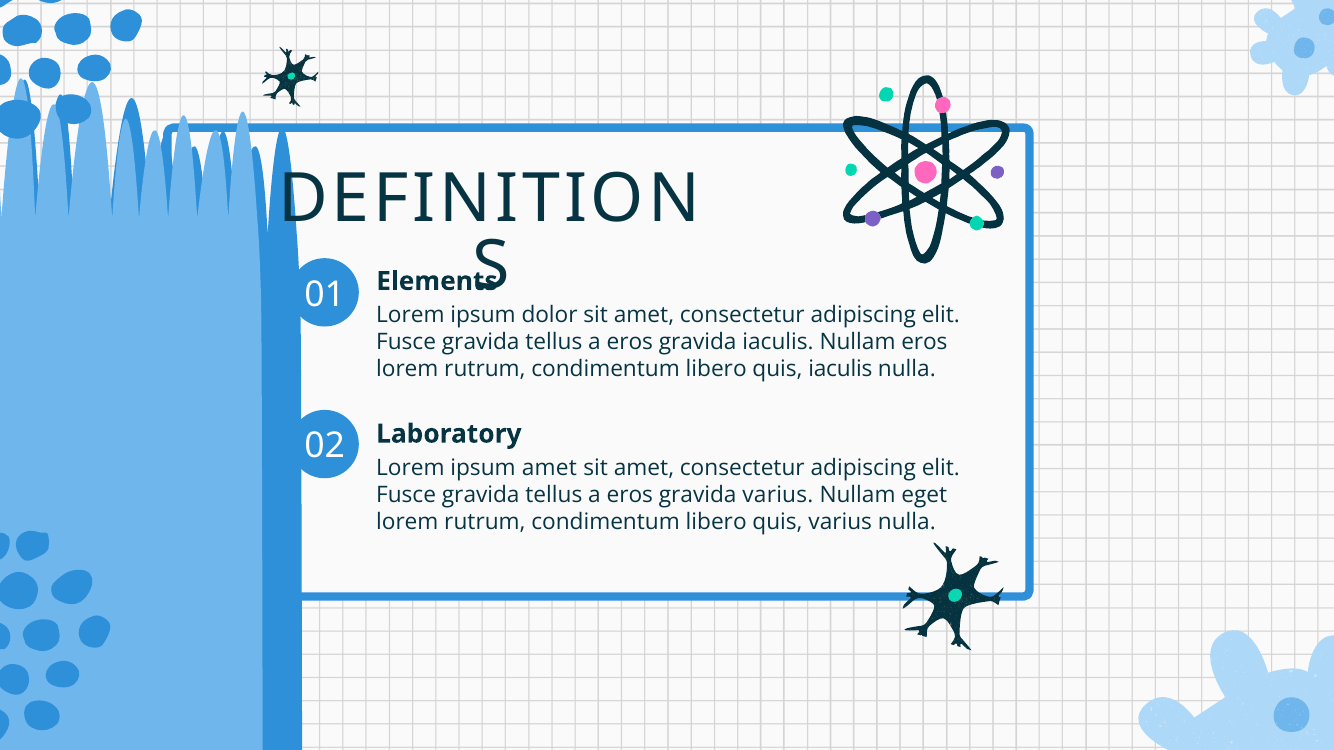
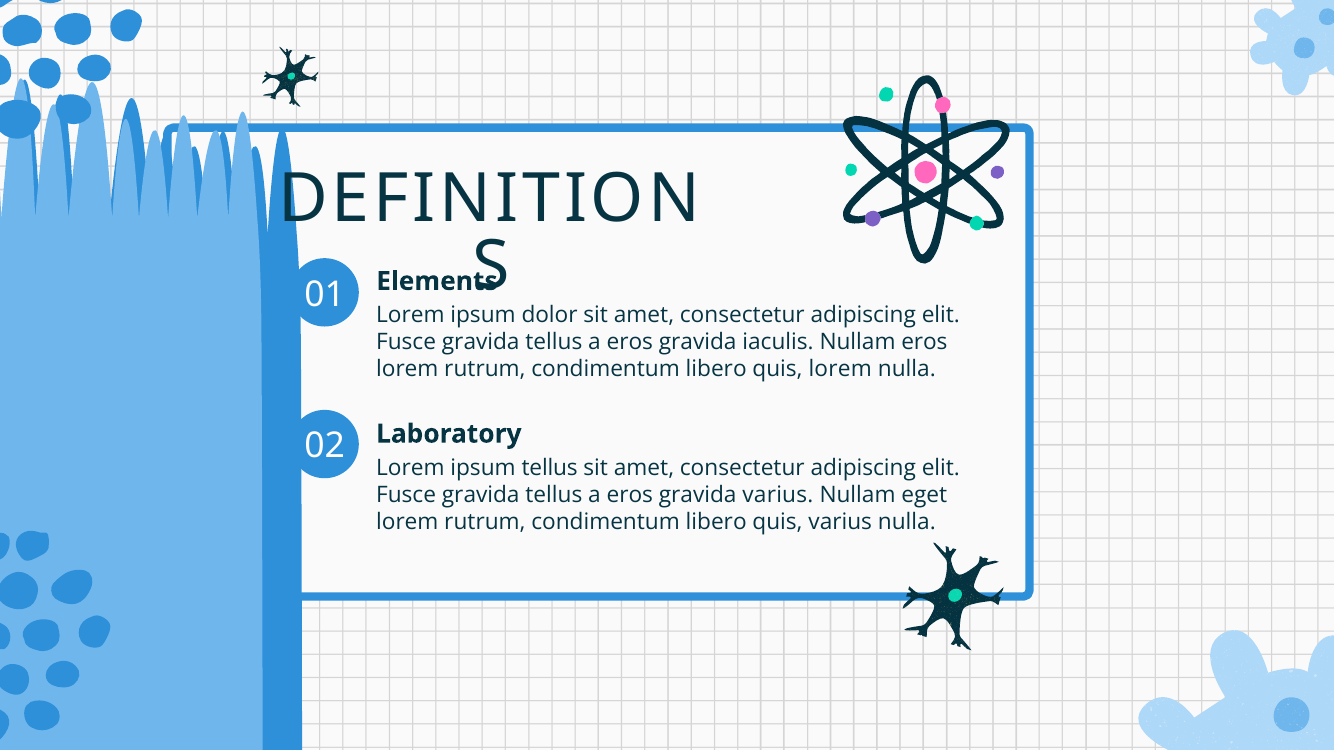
quis iaculis: iaculis -> lorem
ipsum amet: amet -> tellus
